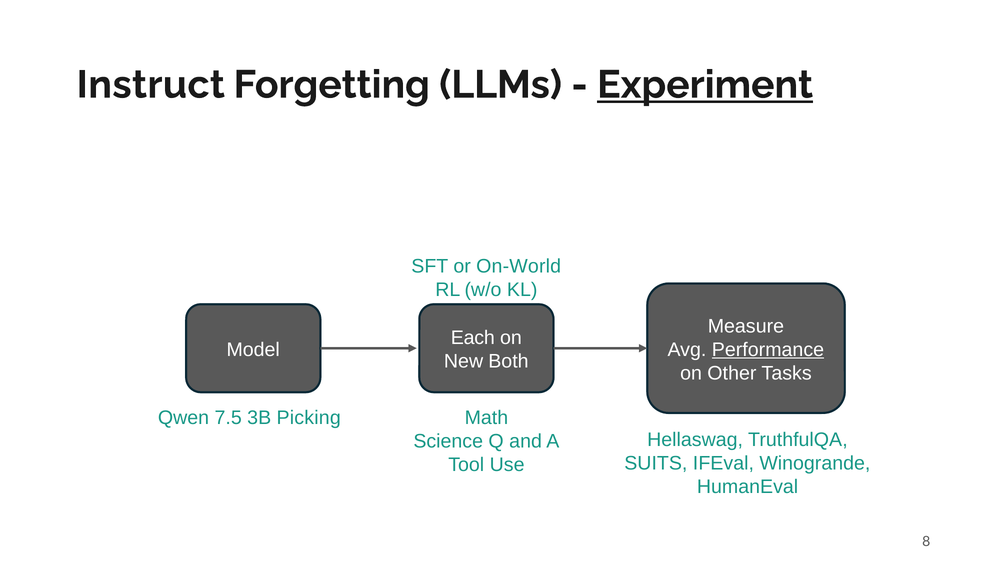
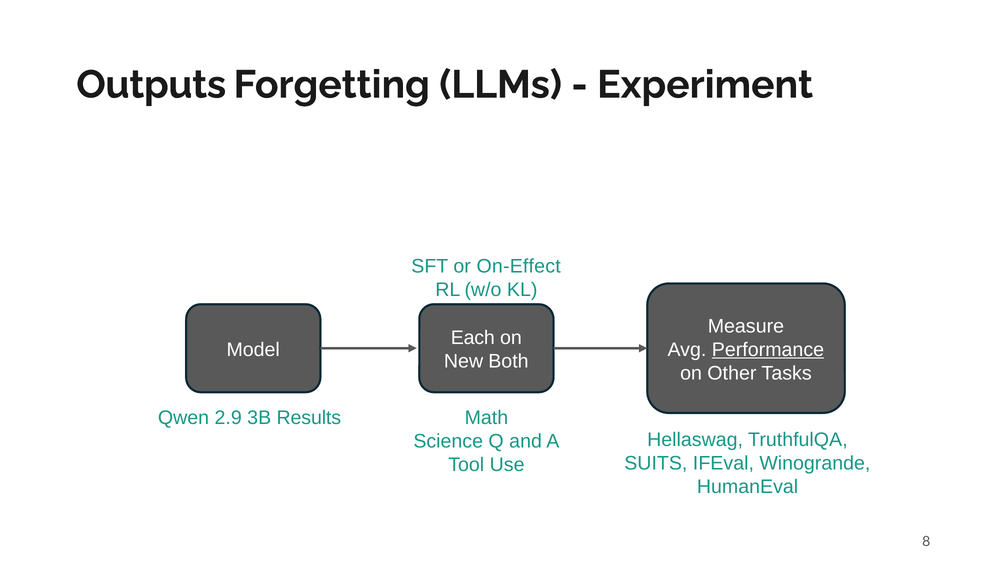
Instruct: Instruct -> Outputs
Experiment underline: present -> none
On-World: On-World -> On-Effect
7.5: 7.5 -> 2.9
Picking: Picking -> Results
